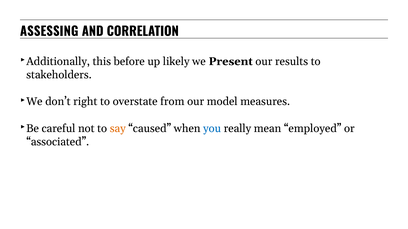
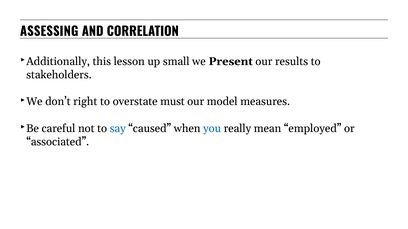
before: before -> lesson
likely: likely -> small
from: from -> must
say colour: orange -> blue
